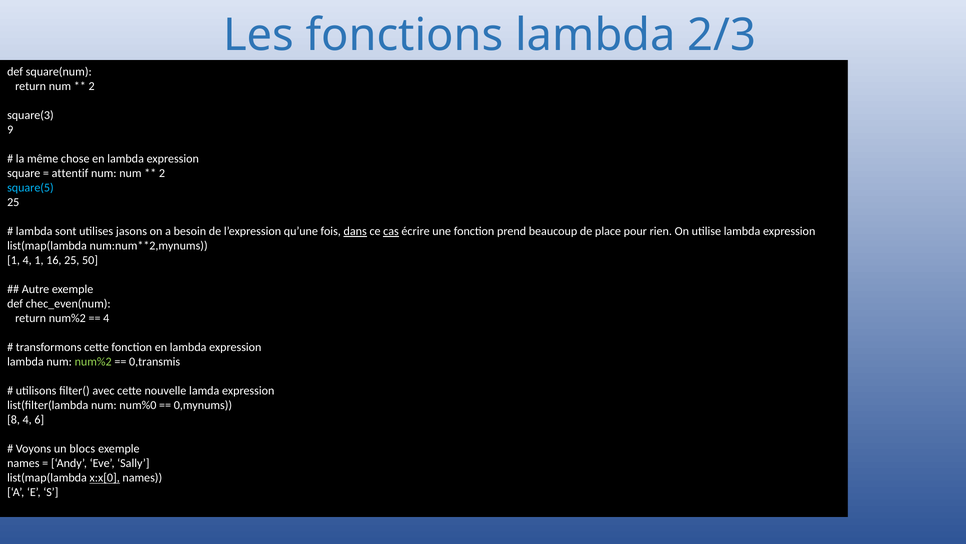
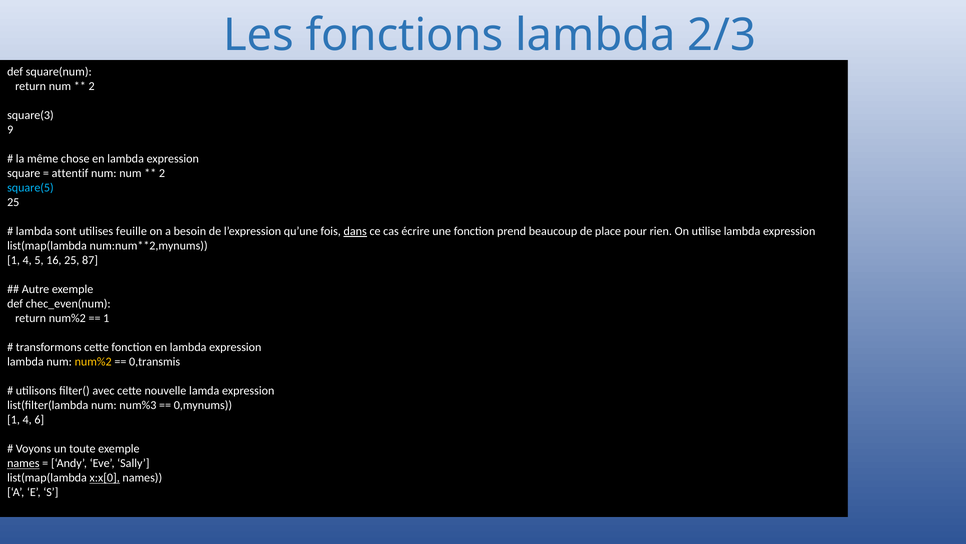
jasons: jasons -> feuille
cas underline: present -> none
4 1: 1 -> 5
50: 50 -> 87
4 at (106, 318): 4 -> 1
num%2 at (93, 361) colour: light green -> yellow
num%0: num%0 -> num%3
8 at (14, 419): 8 -> 1
blocs: blocs -> toute
names at (23, 463) underline: none -> present
